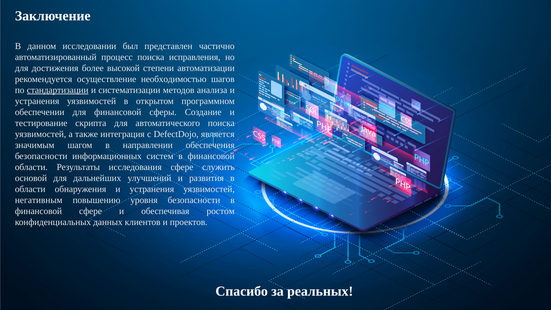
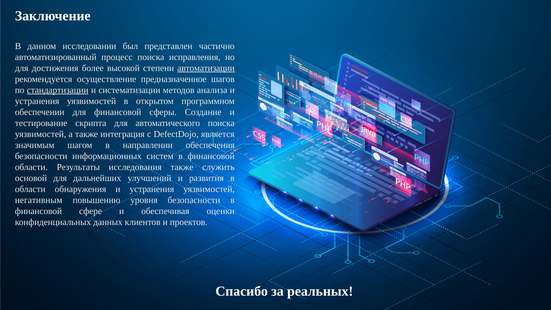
автоматизации underline: none -> present
необходимостью: необходимостью -> предназначенное
исследования сфере: сфере -> также
ростом: ростом -> оценки
